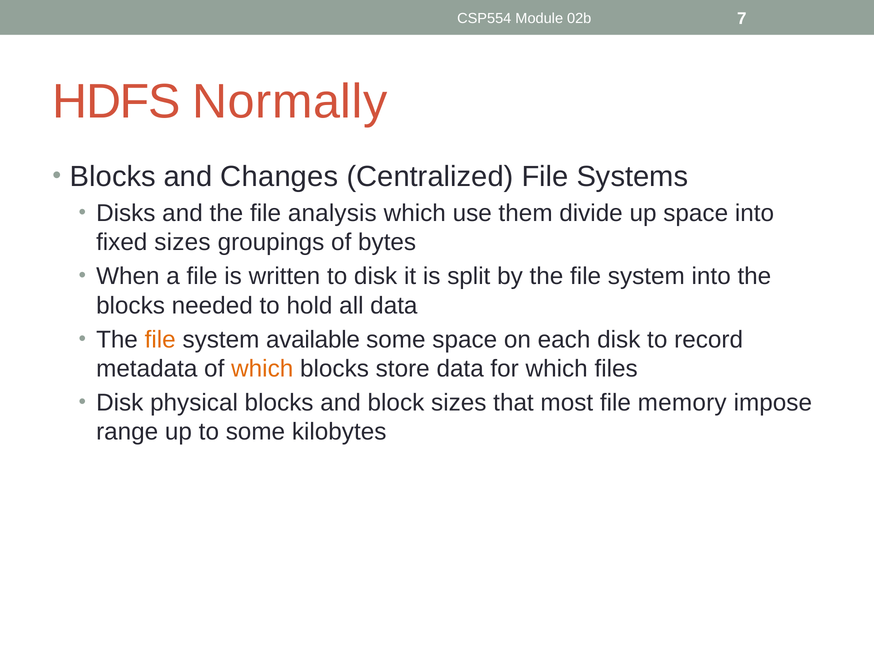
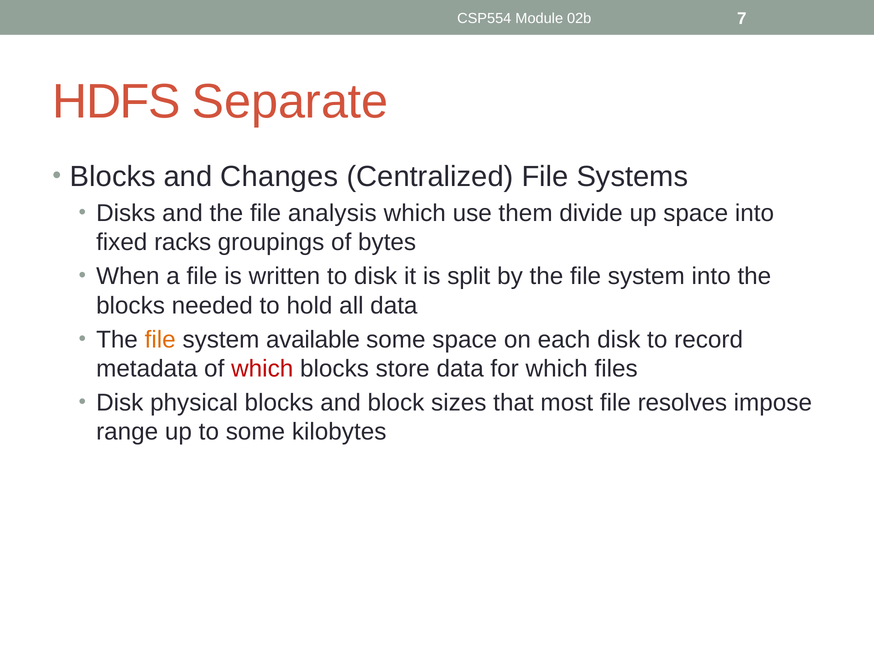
Normally: Normally -> Separate
fixed sizes: sizes -> racks
which at (262, 369) colour: orange -> red
memory: memory -> resolves
